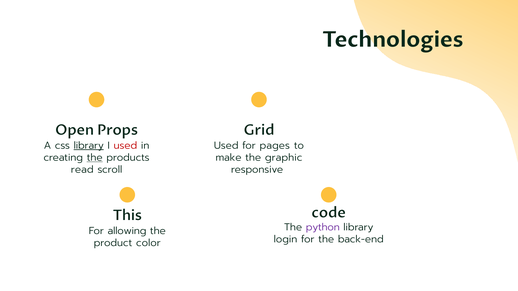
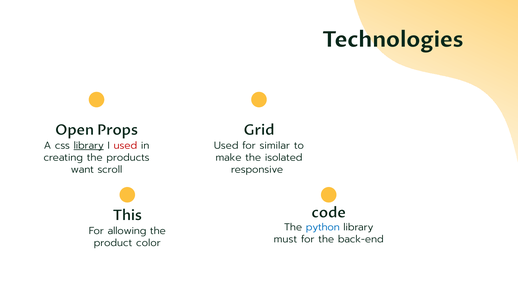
pages: pages -> similar
the at (95, 158) underline: present -> none
graphic: graphic -> isolated
read: read -> want
python colour: purple -> blue
login: login -> must
